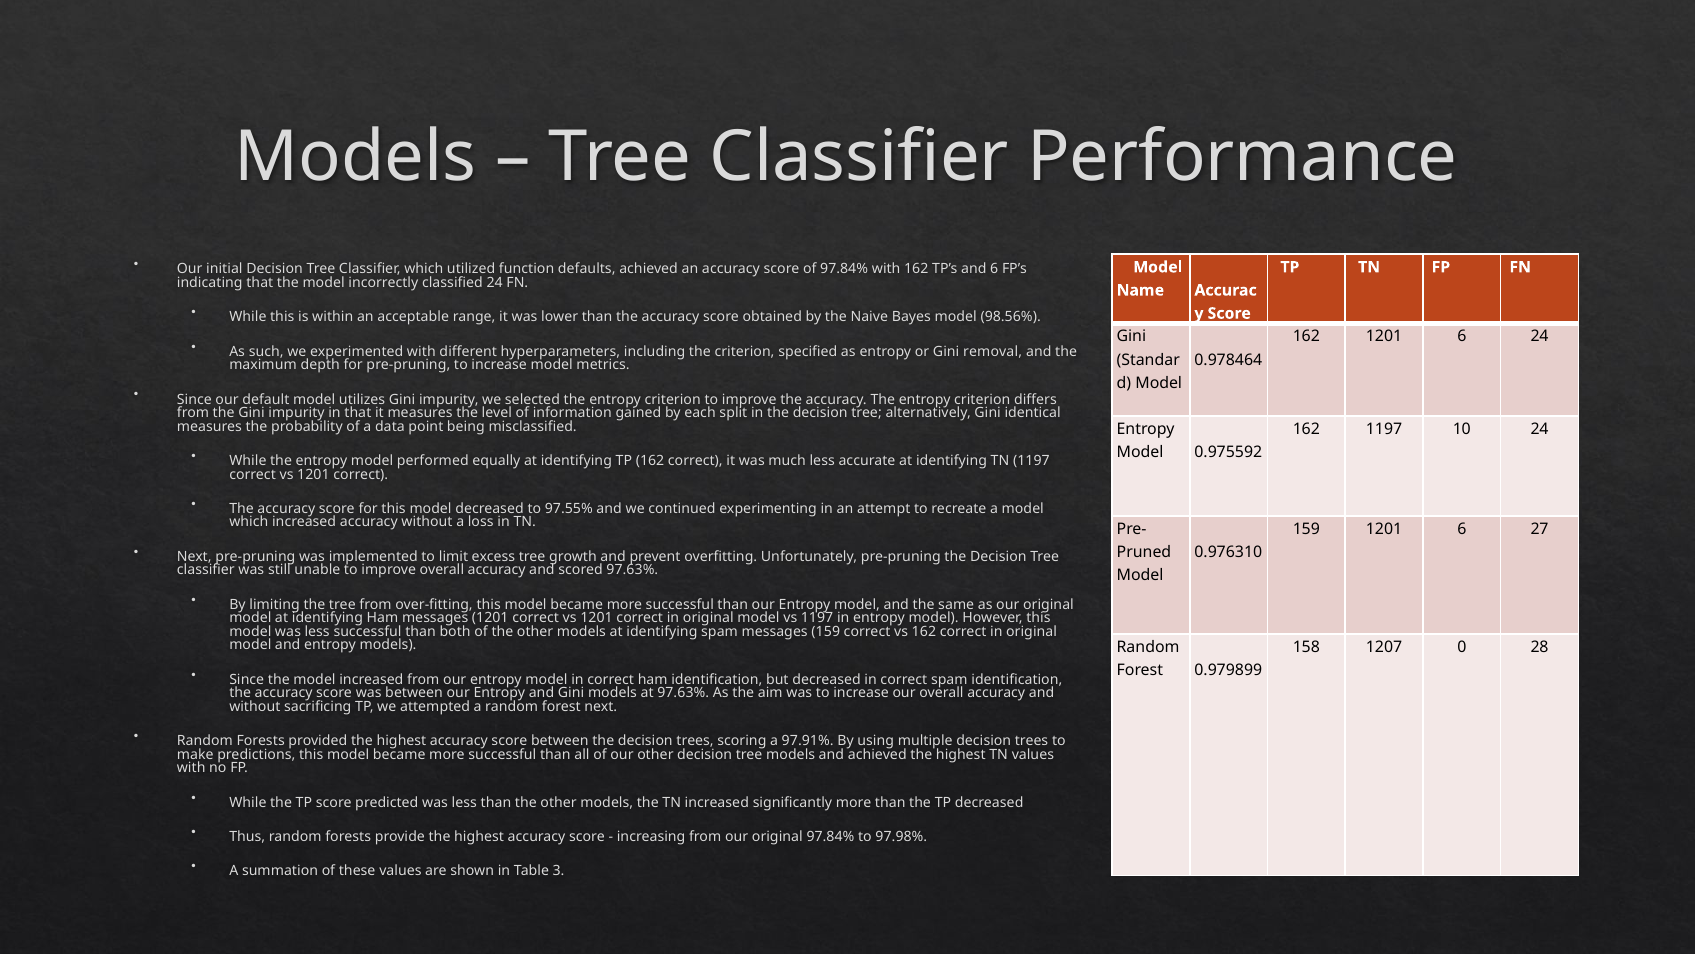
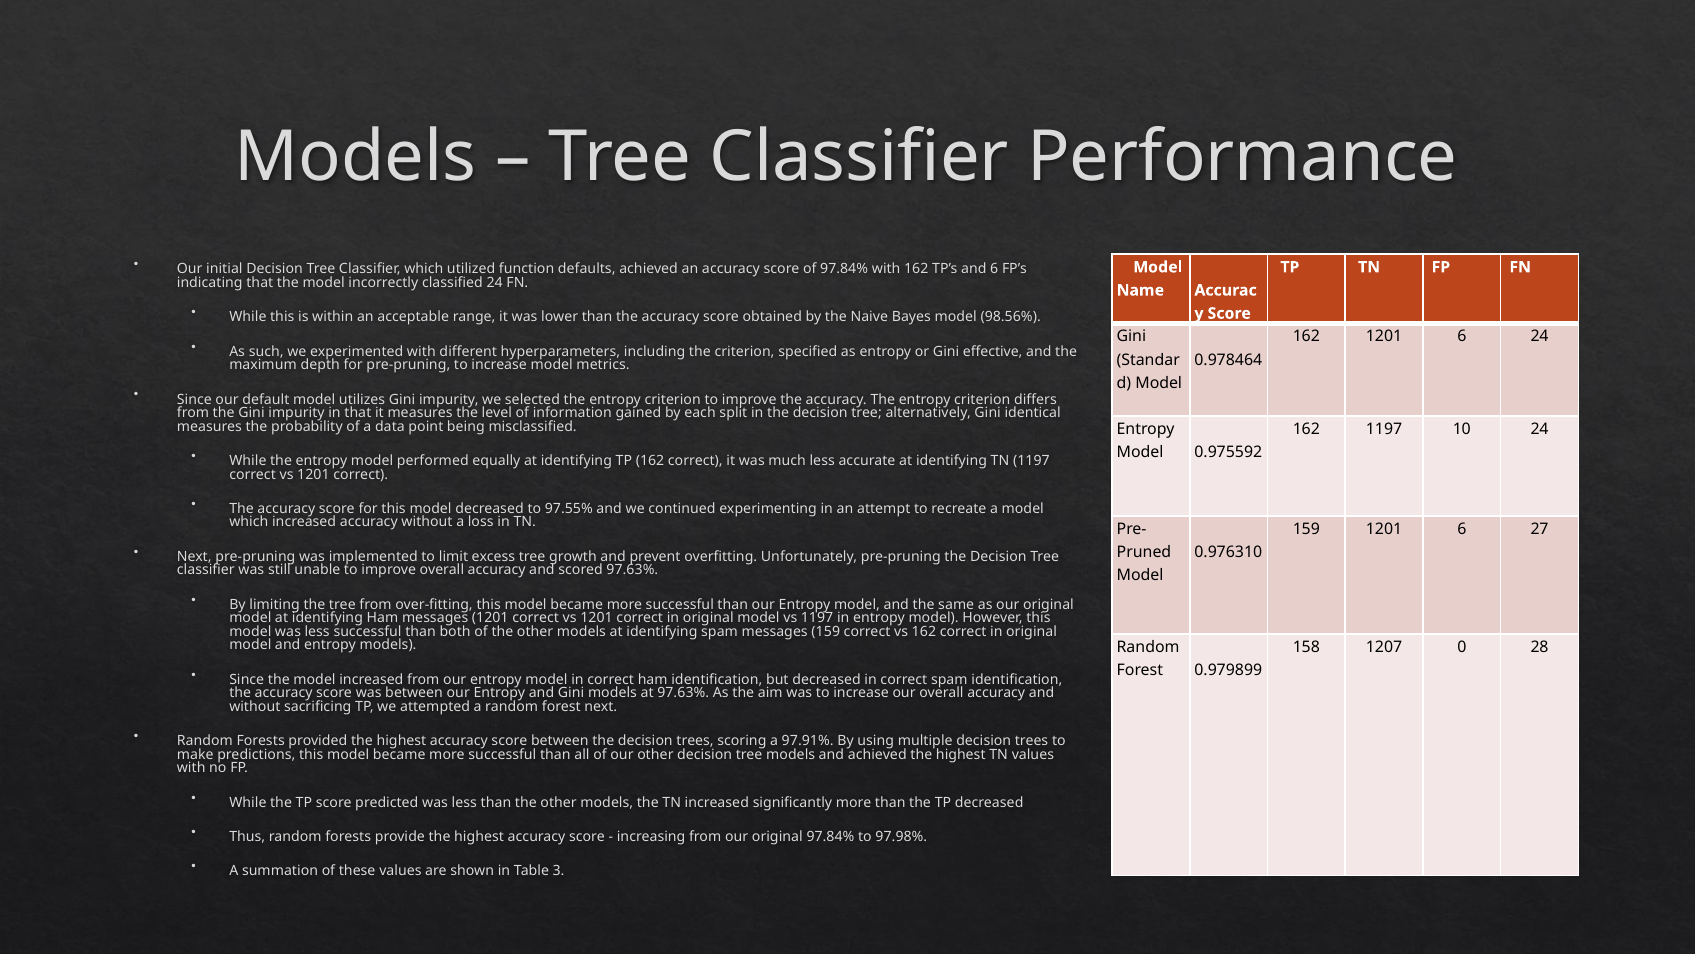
removal: removal -> effective
